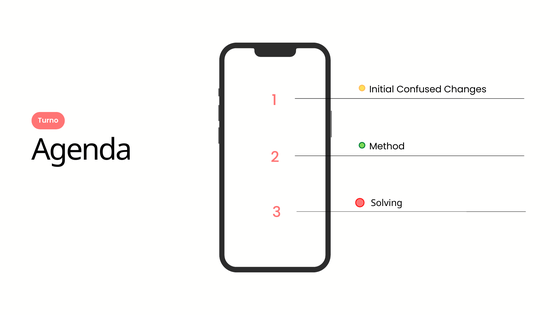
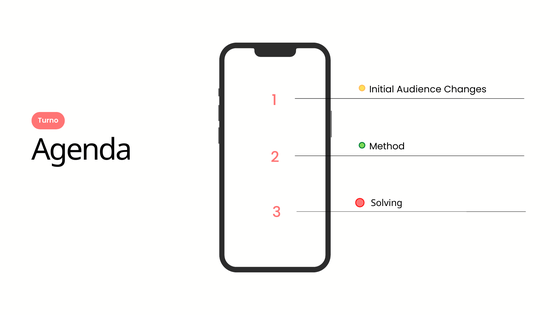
Confused: Confused -> Audience
